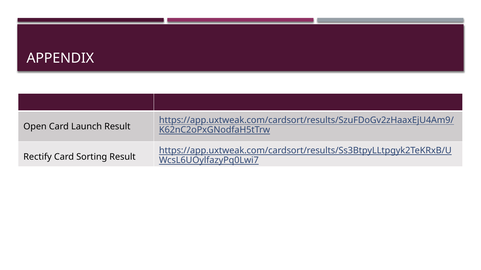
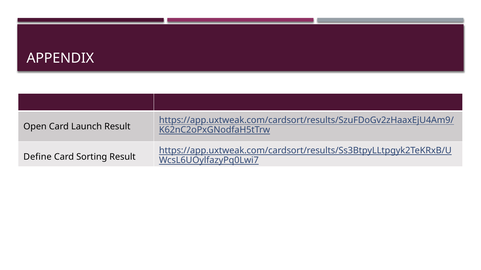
Rectify: Rectify -> Define
